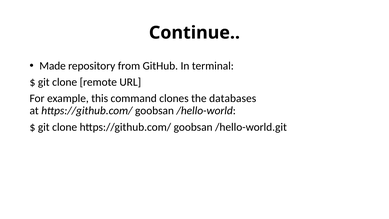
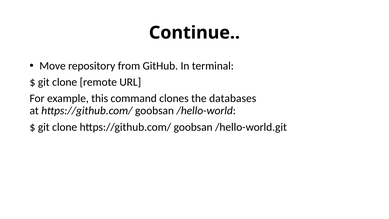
Made: Made -> Move
